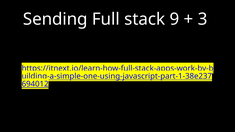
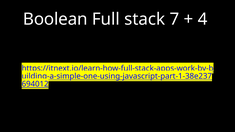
Sending: Sending -> Boolean
9: 9 -> 7
3: 3 -> 4
